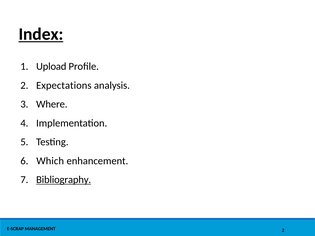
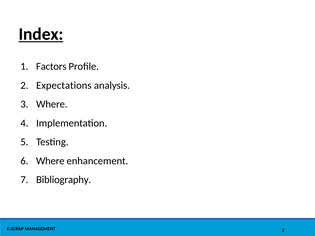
Upload: Upload -> Factors
Which at (50, 161): Which -> Where
Bibliography underline: present -> none
